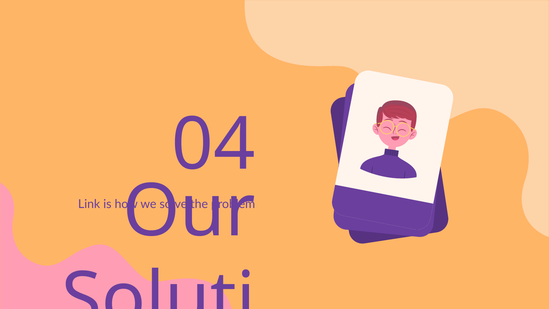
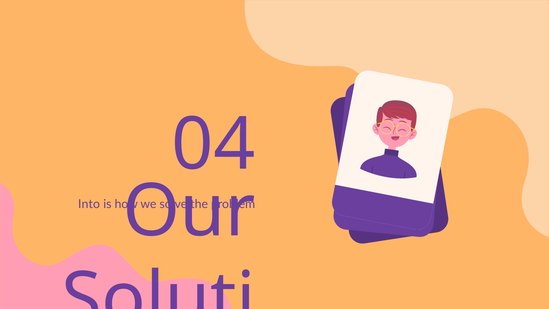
Link: Link -> Into
